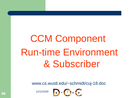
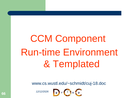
Subscriber: Subscriber -> Templated
